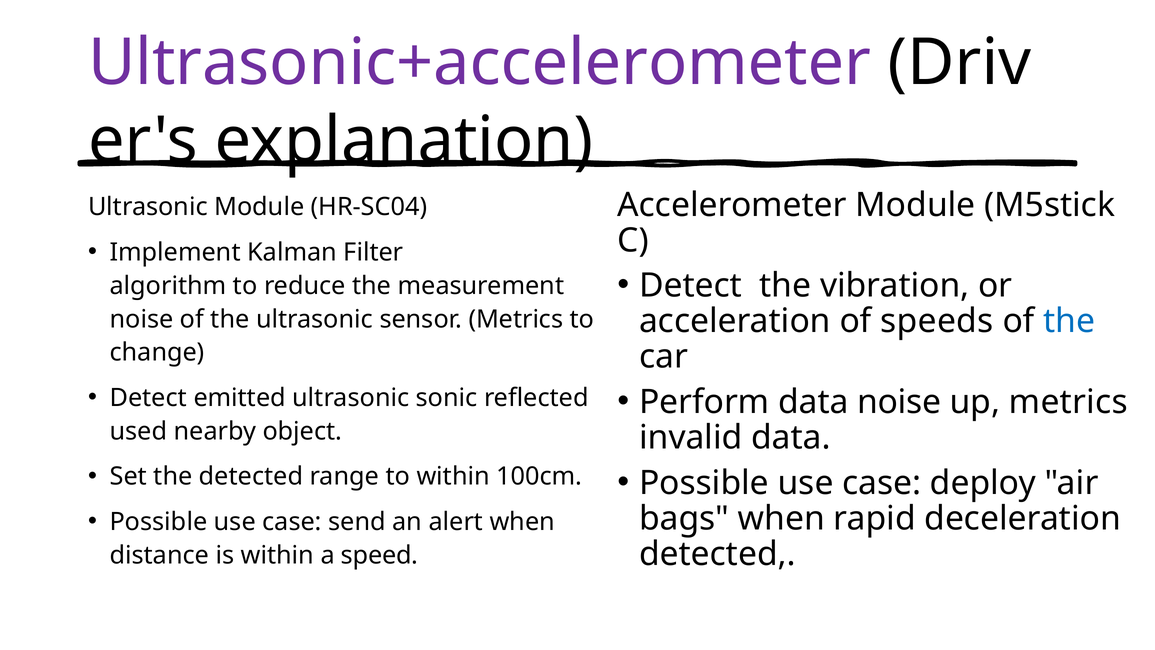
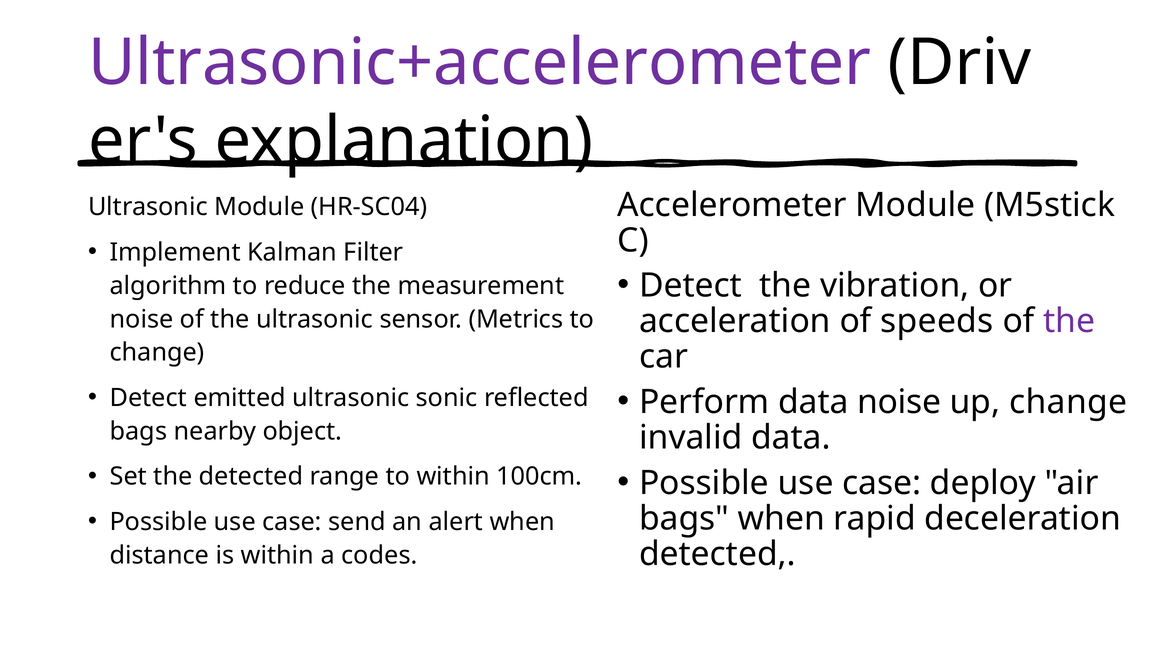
the at (1069, 321) colour: blue -> purple
up metrics: metrics -> change
used at (138, 431): used -> bags
speed: speed -> codes
